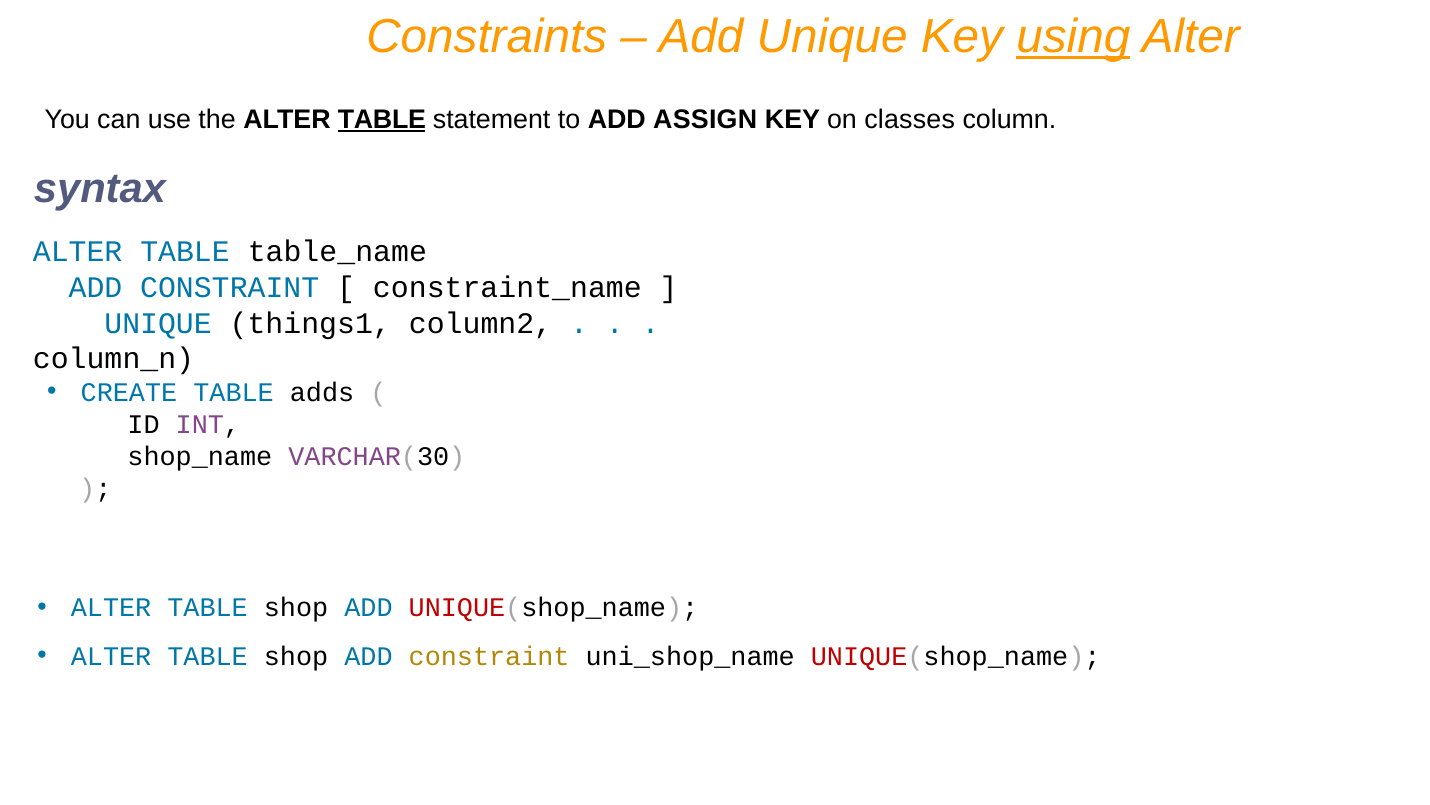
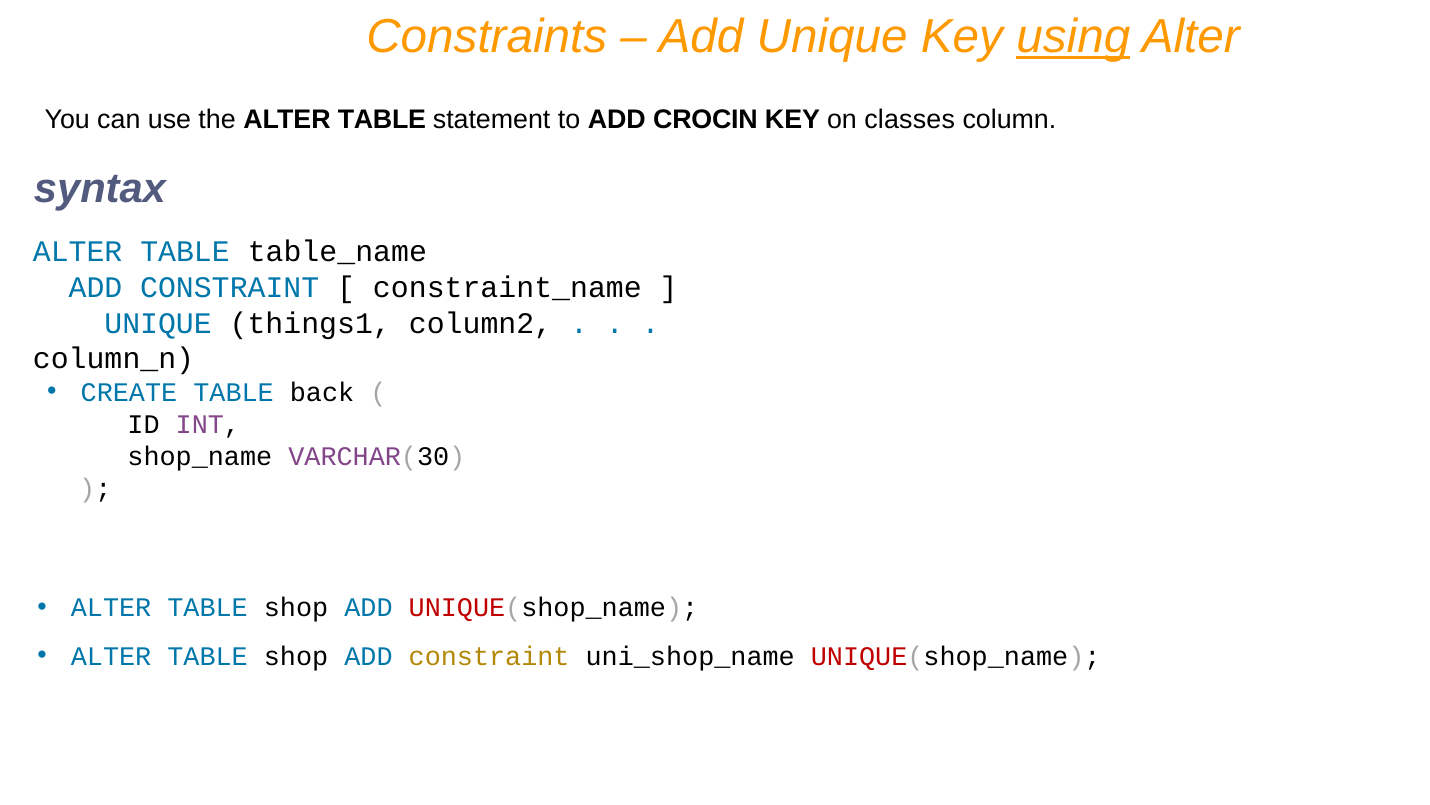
TABLE at (382, 119) underline: present -> none
ASSIGN: ASSIGN -> CROCIN
adds: adds -> back
